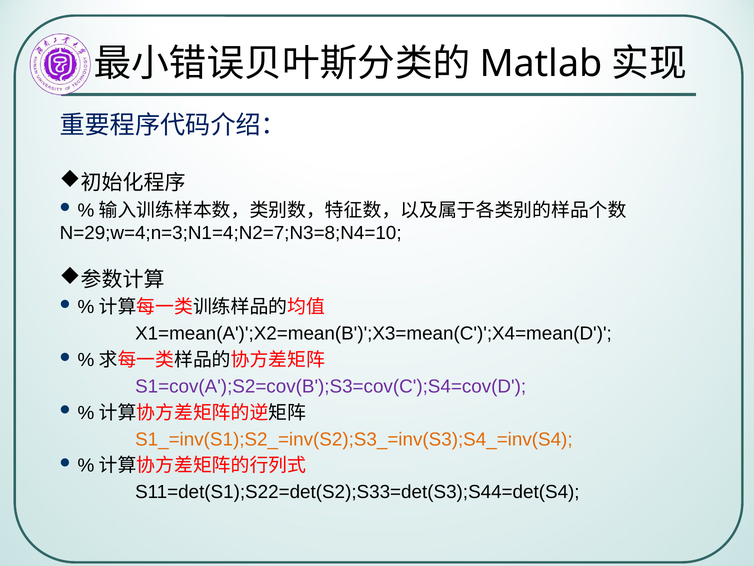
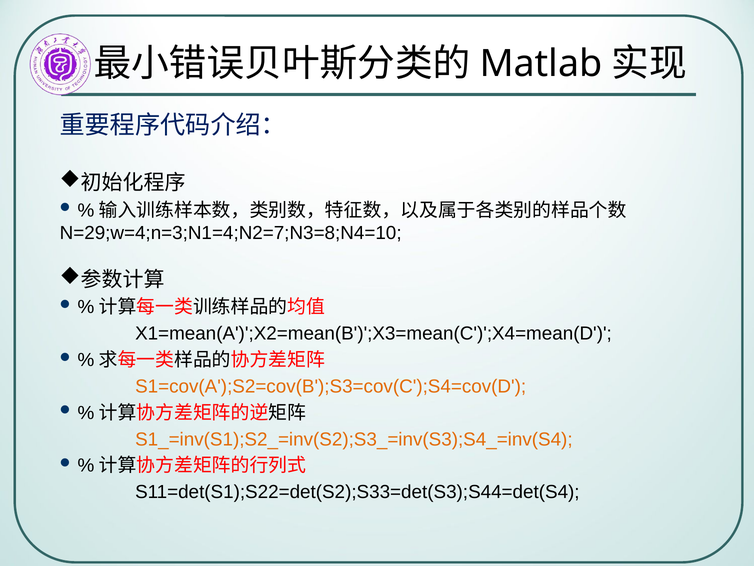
S1=cov(A');S2=cov(B');S3=cov(C');S4=cov(D colour: purple -> orange
